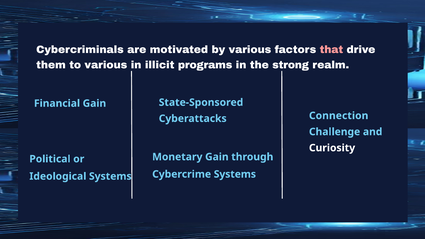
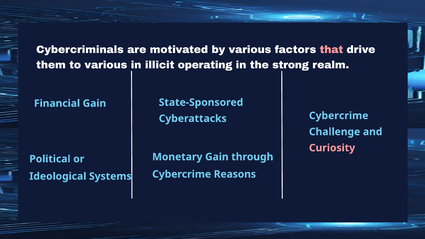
programs: programs -> operating
Cyberattacks Connection: Connection -> Cybercrime
Curiosity colour: white -> pink
Cybercrime Systems: Systems -> Reasons
